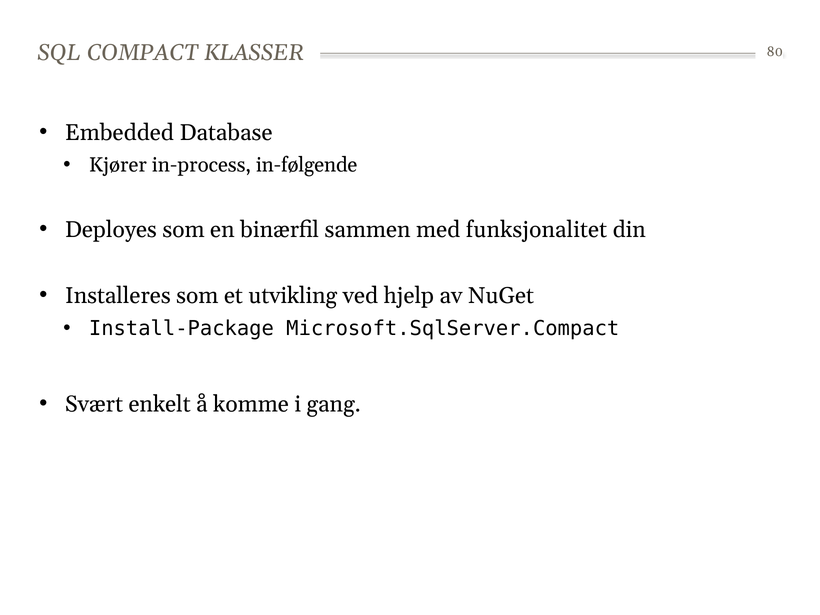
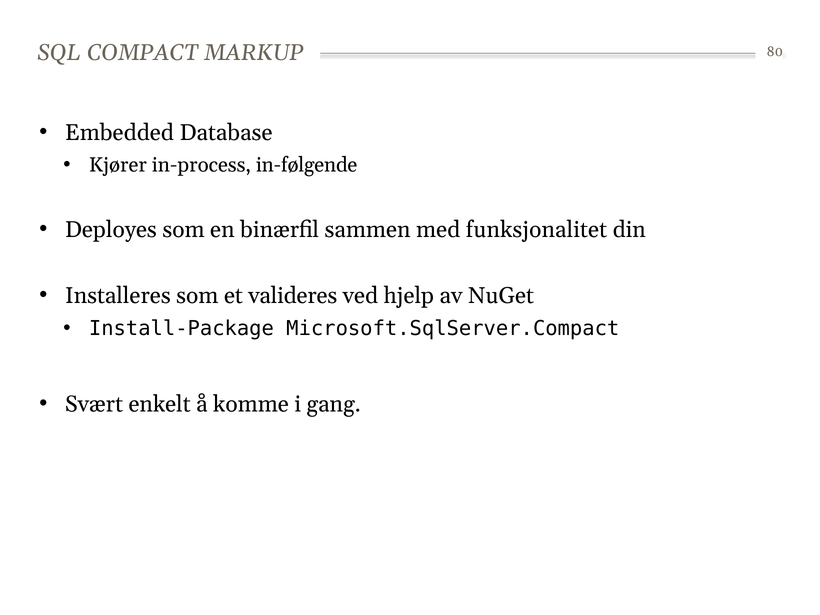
KLASSER: KLASSER -> MARKUP
utvikling: utvikling -> valideres
